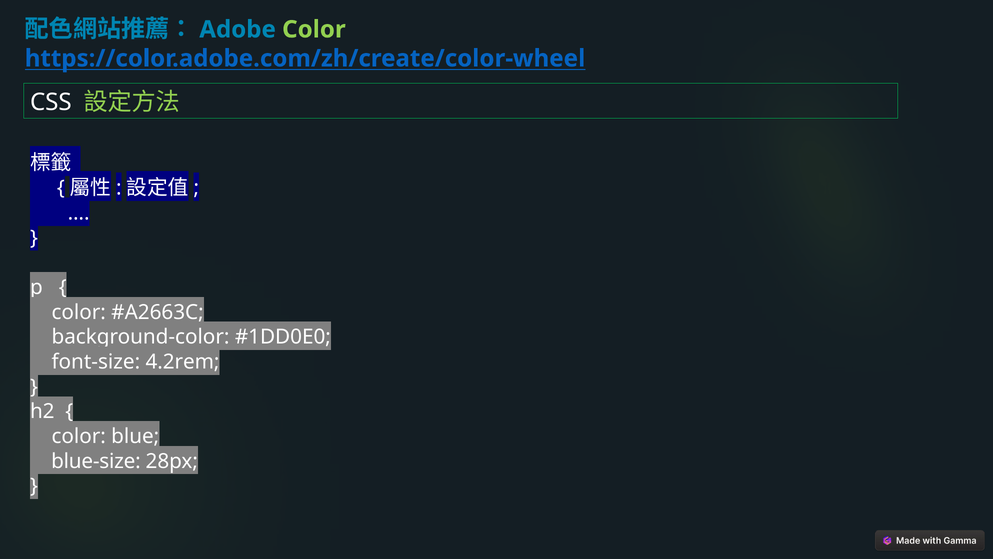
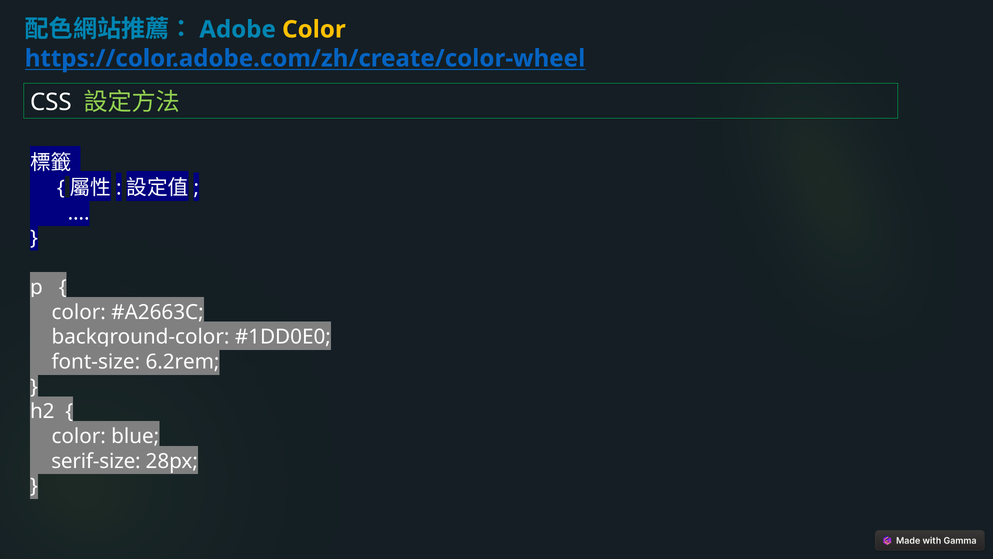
Color at (314, 29) colour: light green -> yellow
4.2rem: 4.2rem -> 6.2rem
blue-size: blue-size -> serif-size
